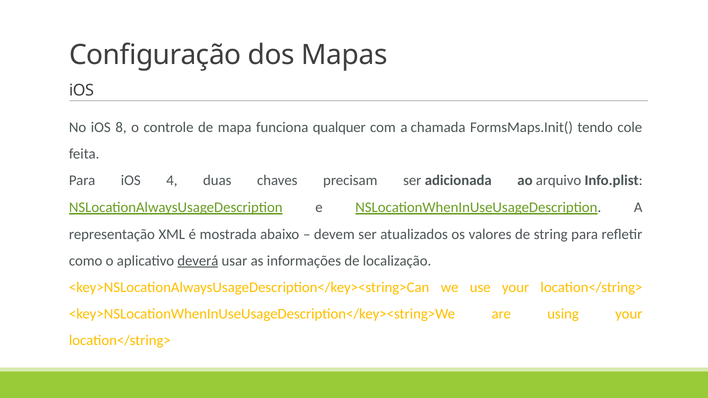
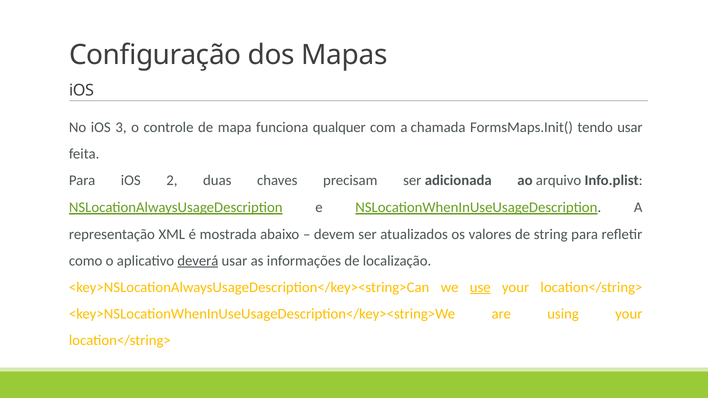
8: 8 -> 3
tendo cole: cole -> usar
4: 4 -> 2
use underline: none -> present
